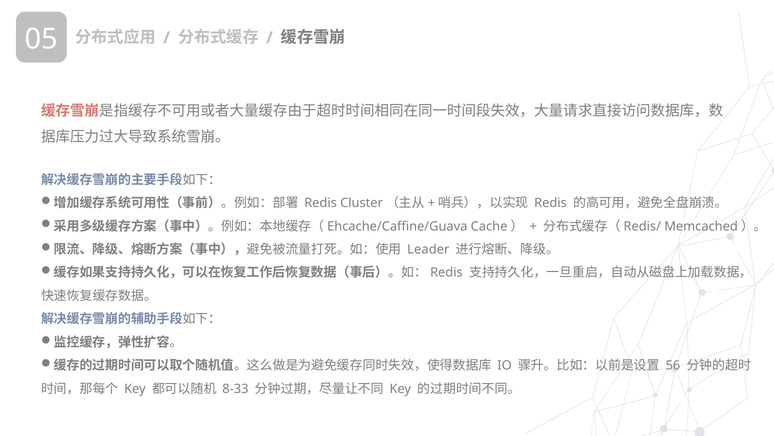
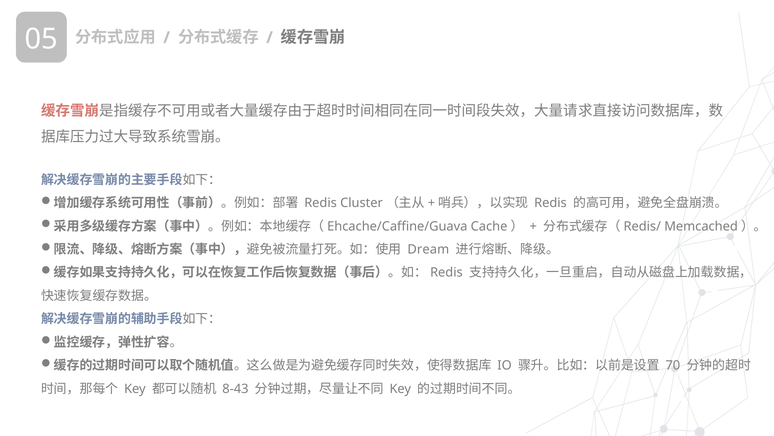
Leader: Leader -> Dream
56: 56 -> 70
8-33: 8-33 -> 8-43
